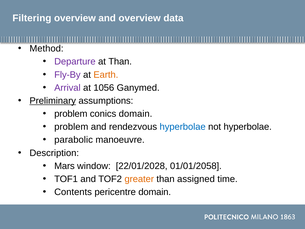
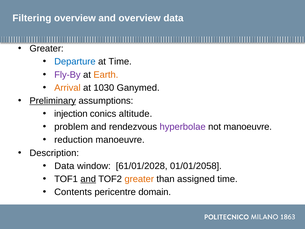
Method at (47, 49): Method -> Greater
Departure colour: purple -> blue
at Than: Than -> Time
Arrival colour: purple -> orange
1056: 1056 -> 1030
problem at (71, 114): problem -> injection
conics domain: domain -> altitude
hyperbolae at (183, 127) colour: blue -> purple
not hyperbolae: hyperbolae -> manoeuvre
parabolic: parabolic -> reduction
Mars at (64, 166): Mars -> Data
22/01/2028: 22/01/2028 -> 61/01/2028
and at (88, 179) underline: none -> present
